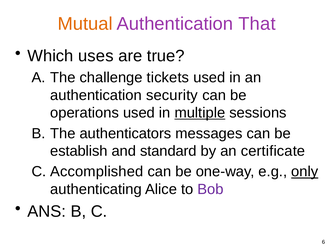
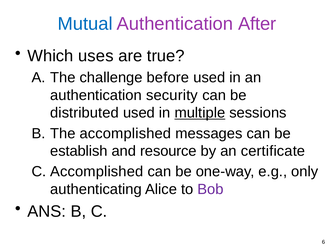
Mutual colour: orange -> blue
That: That -> After
tickets: tickets -> before
operations: operations -> distributed
The authenticators: authenticators -> accomplished
standard: standard -> resource
only underline: present -> none
